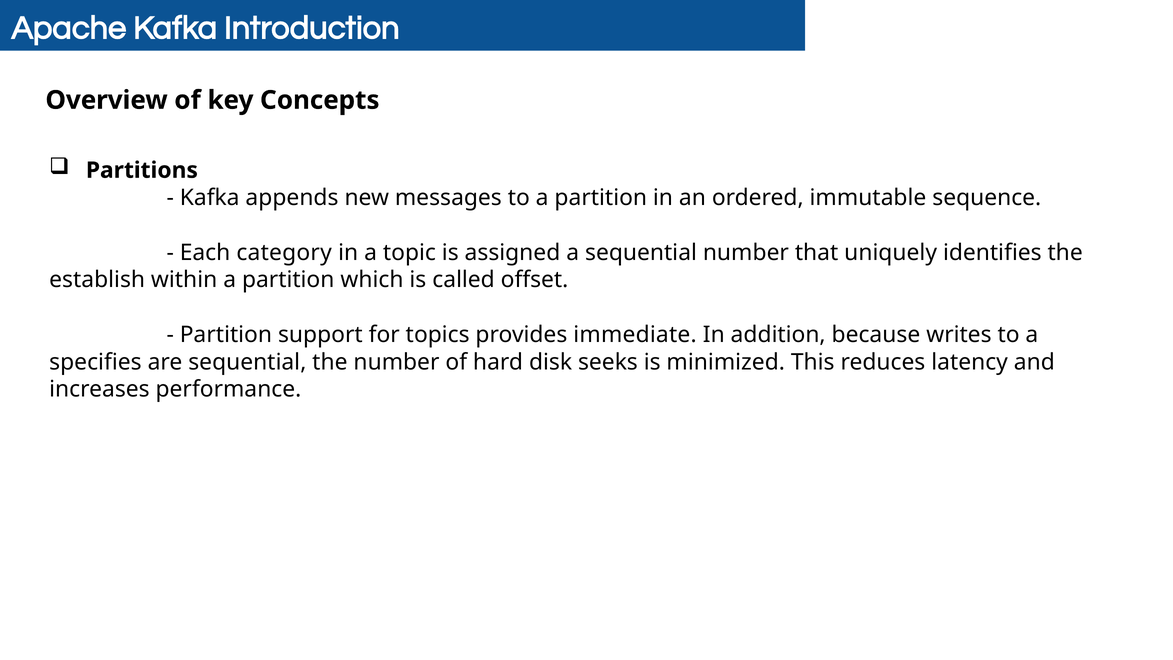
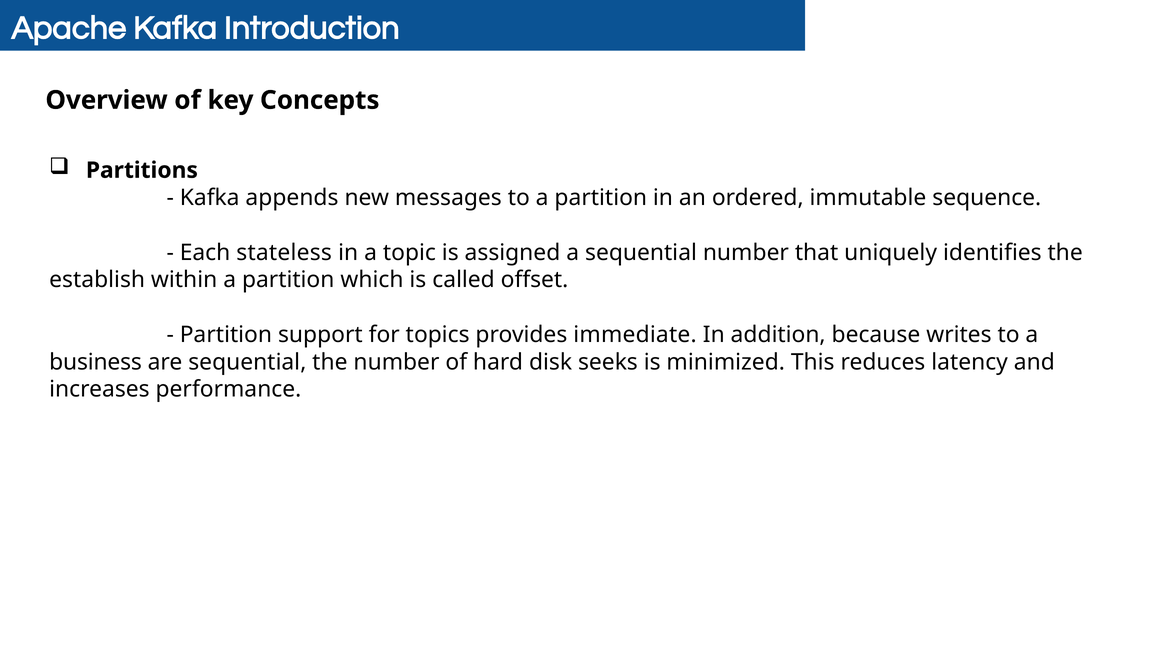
category: category -> stateless
specifies: specifies -> business
